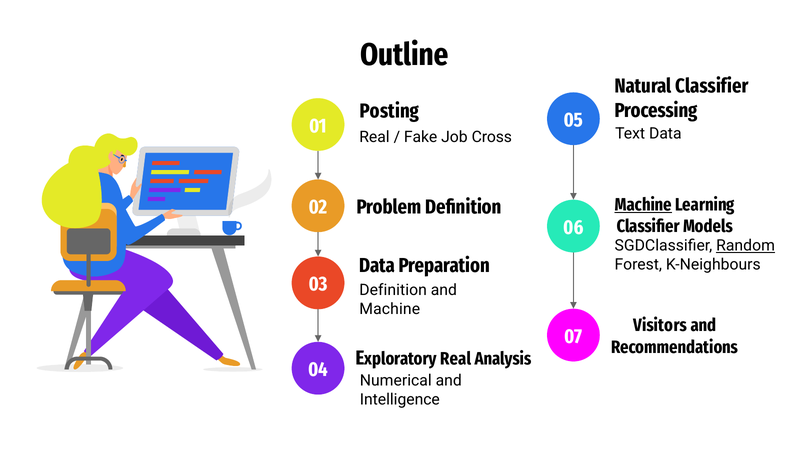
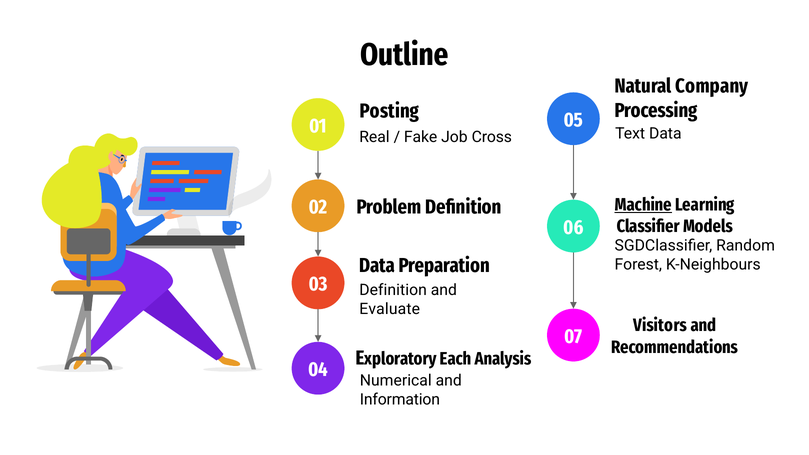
Natural Classifier: Classifier -> Company
Random underline: present -> none
Machine at (390, 309): Machine -> Evaluate
Exploratory Real: Real -> Each
Intelligence: Intelligence -> Information
